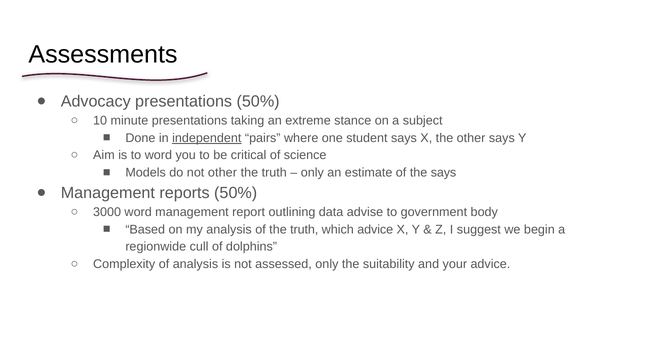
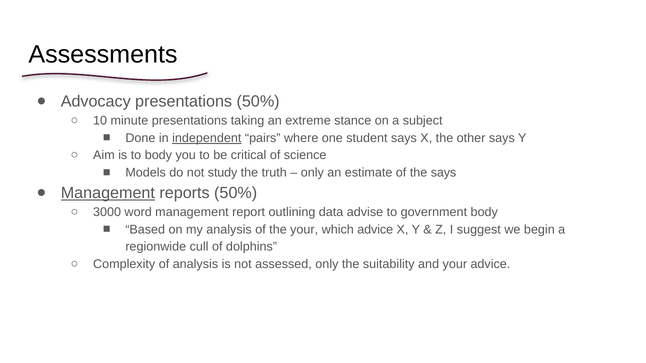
to word: word -> body
not other: other -> study
Management at (108, 193) underline: none -> present
of the truth: truth -> your
